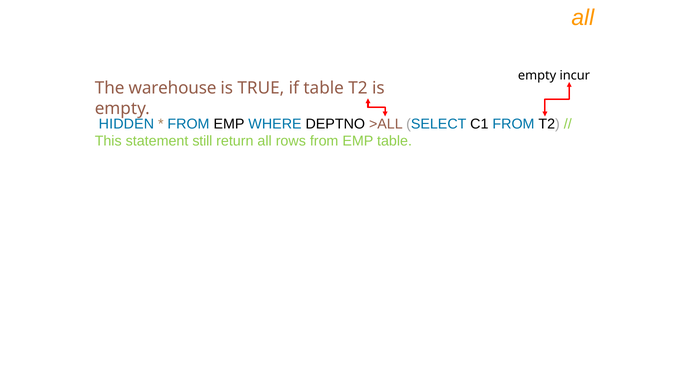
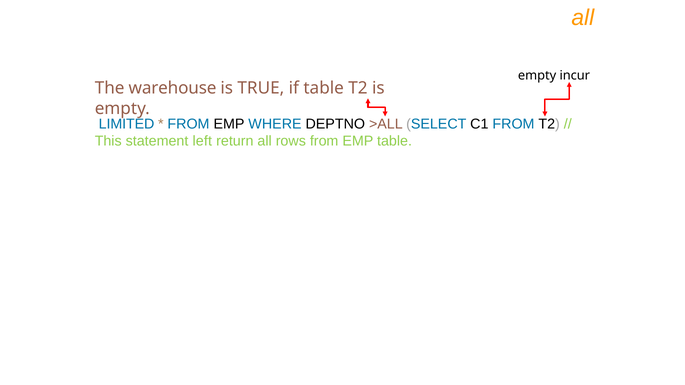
HIDDEN: HIDDEN -> LIMITED
still: still -> left
